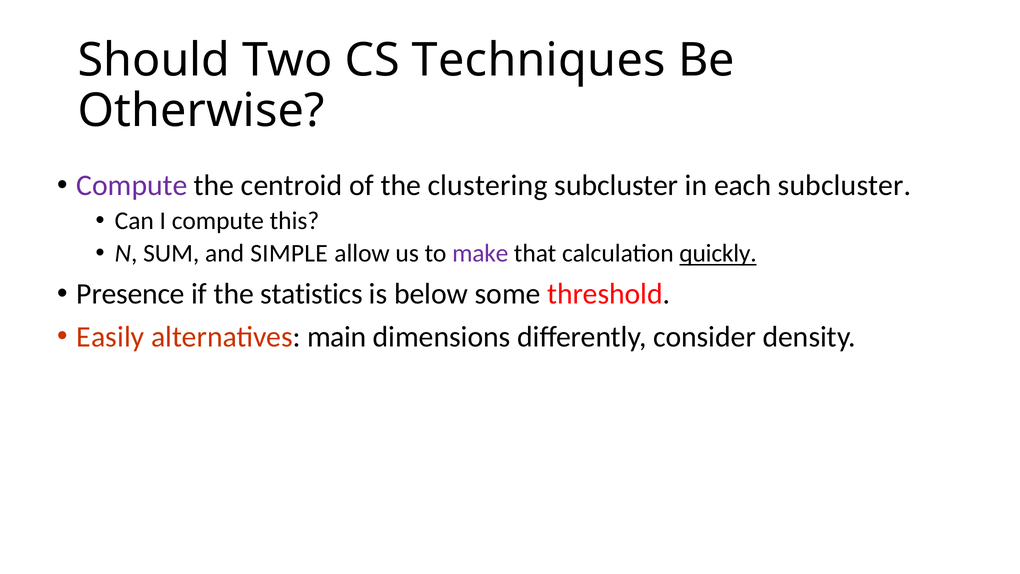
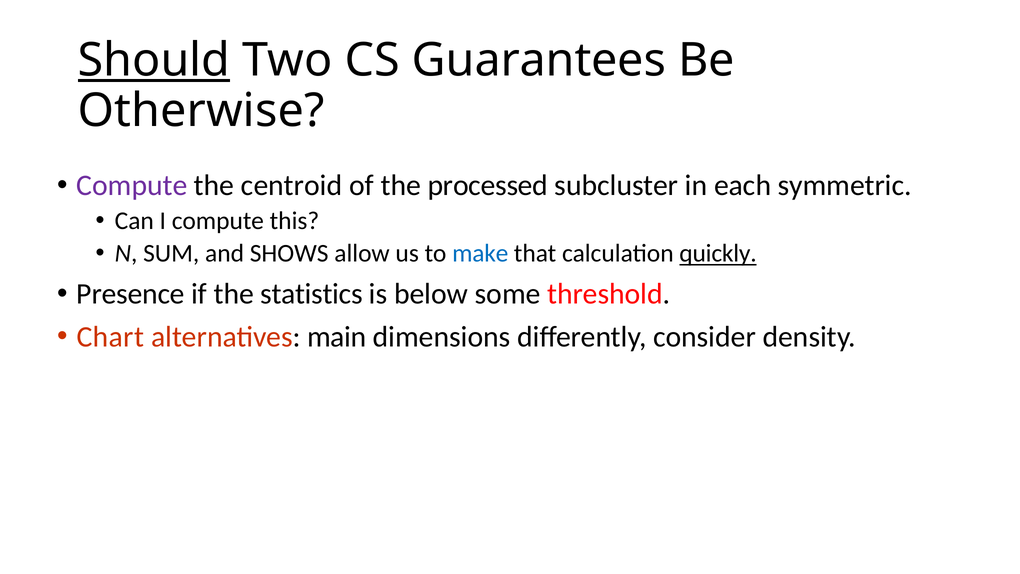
Should underline: none -> present
Techniques: Techniques -> Guarantees
clustering: clustering -> processed
each subcluster: subcluster -> symmetric
SIMPLE: SIMPLE -> SHOWS
make colour: purple -> blue
Easily: Easily -> Chart
